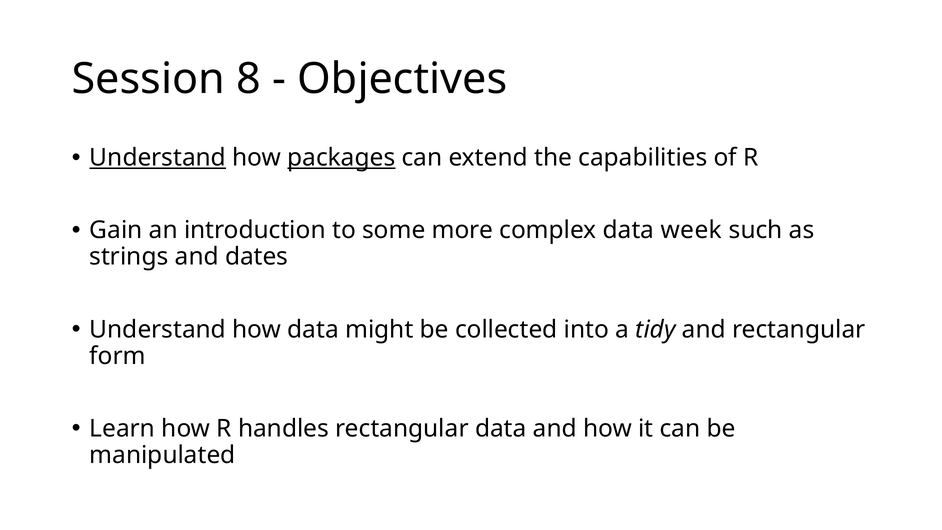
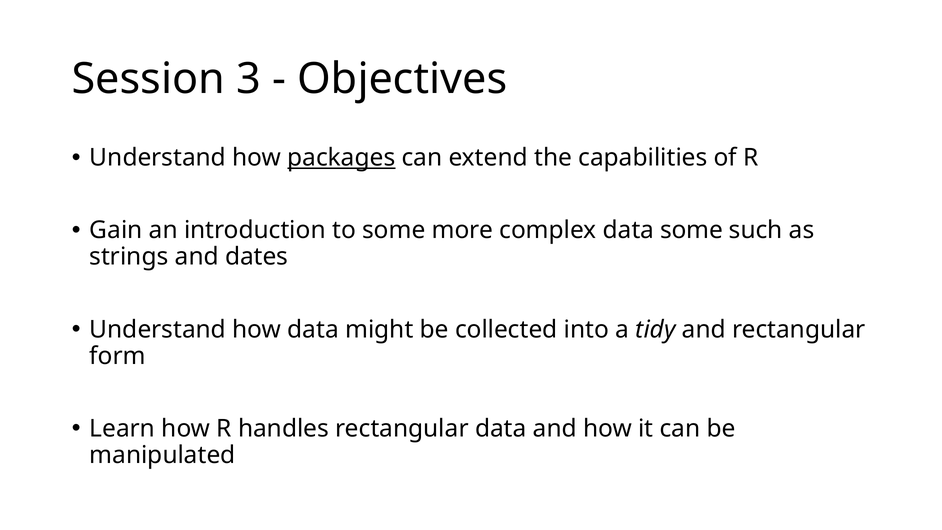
8: 8 -> 3
Understand at (158, 158) underline: present -> none
data week: week -> some
